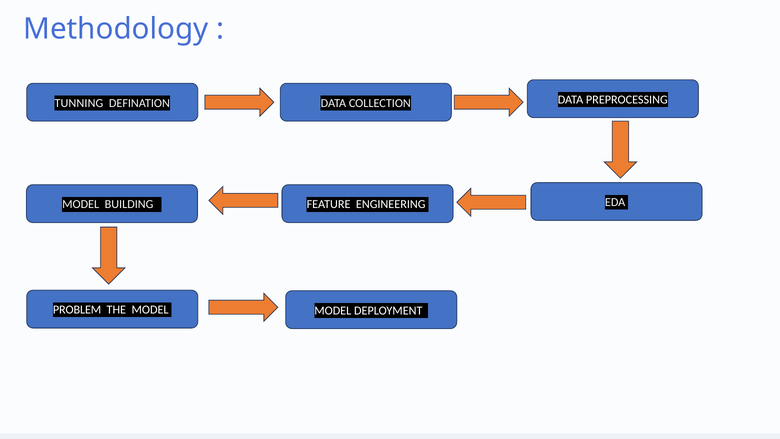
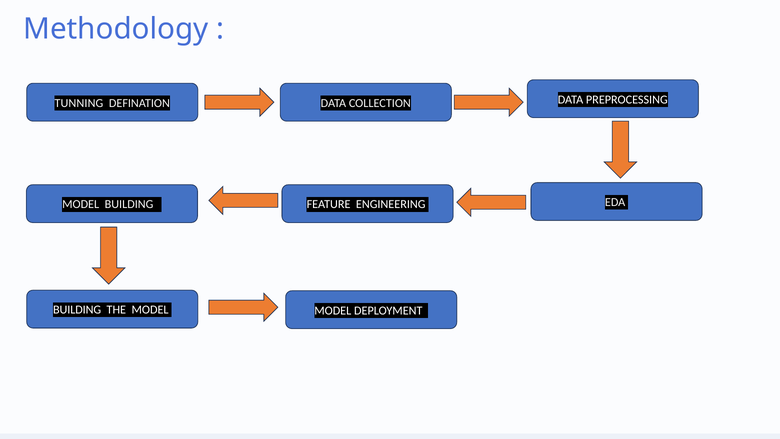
PROBLEM at (77, 310): PROBLEM -> BUILDING
